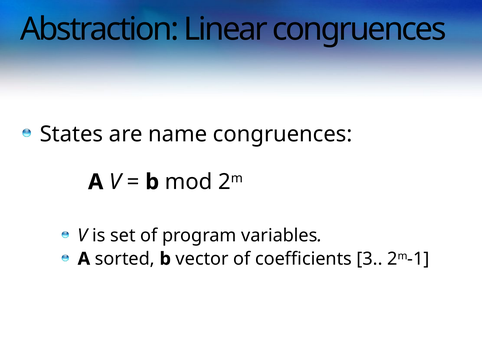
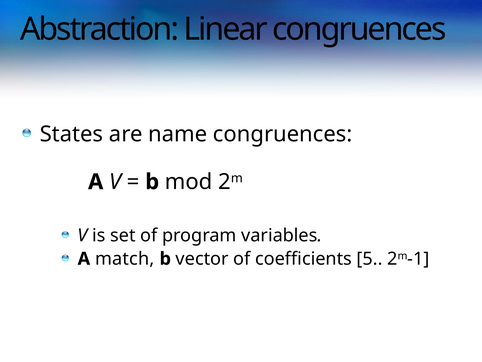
sorted: sorted -> match
3: 3 -> 5
